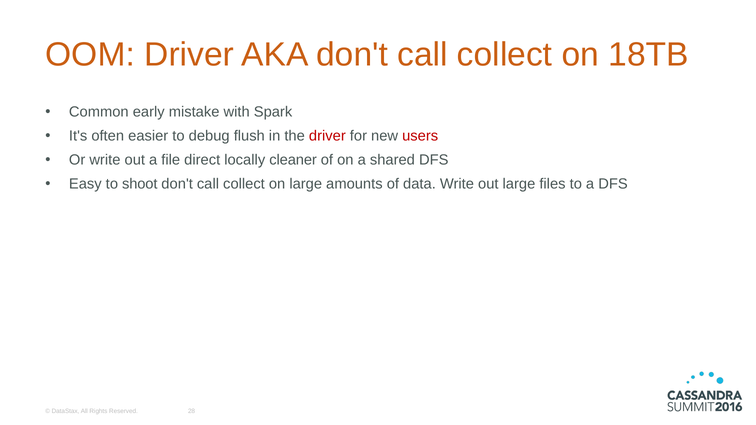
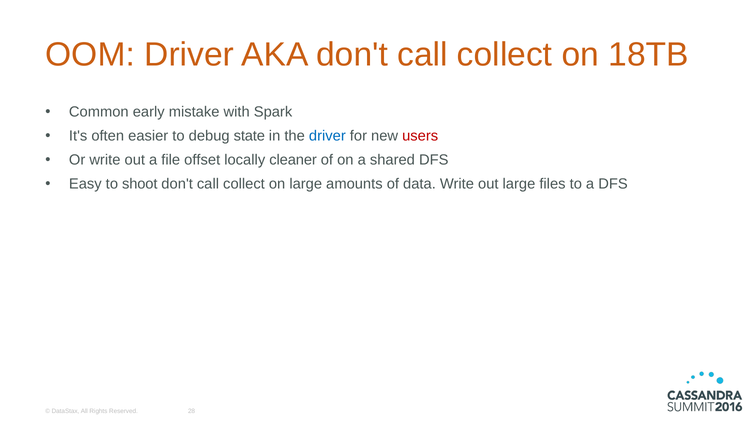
flush: flush -> state
driver at (327, 136) colour: red -> blue
direct: direct -> offset
